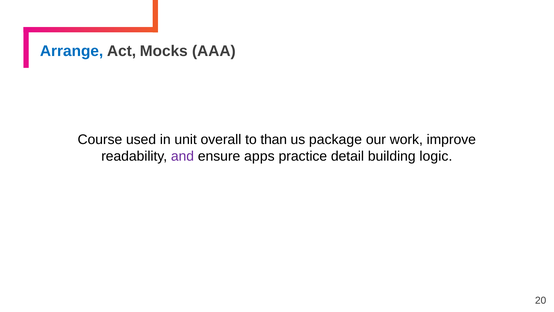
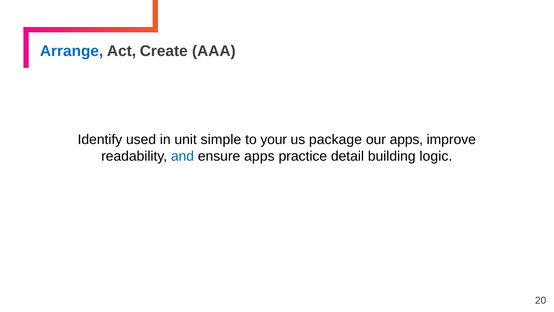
Mocks: Mocks -> Create
Course: Course -> Identify
overall: overall -> simple
than: than -> your
our work: work -> apps
and colour: purple -> blue
